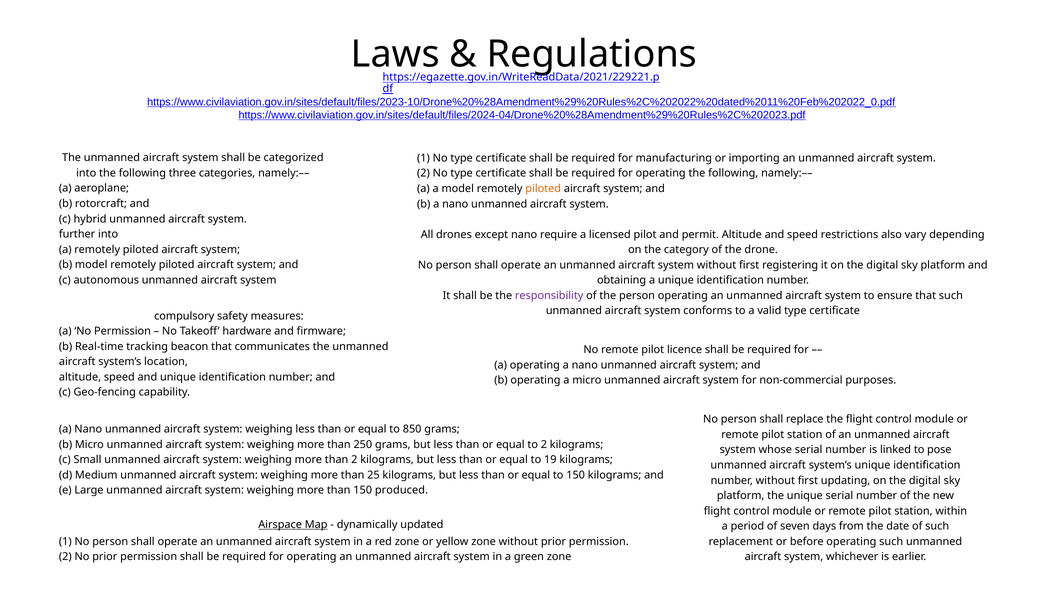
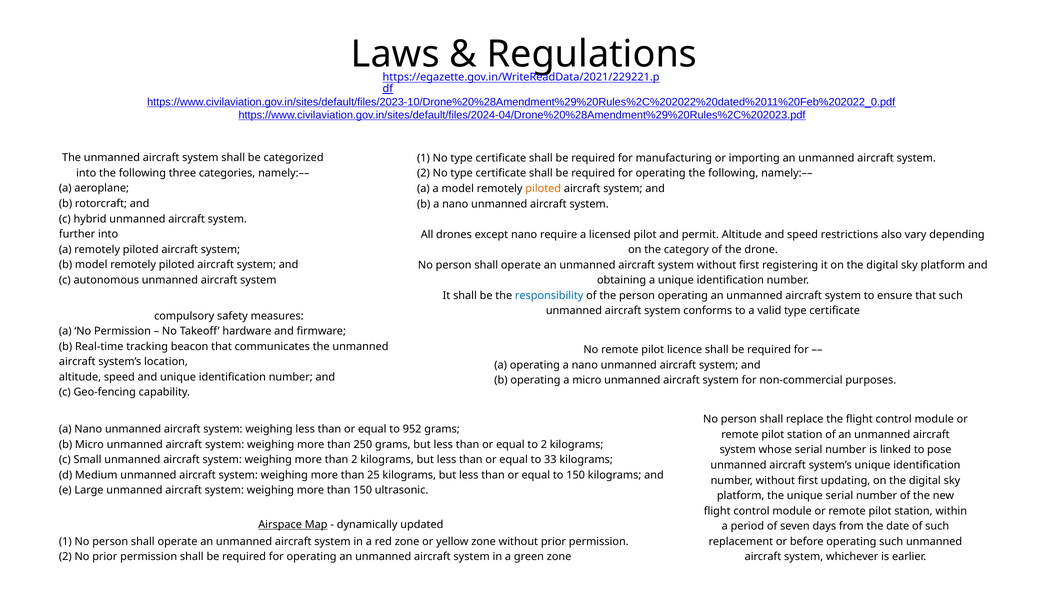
responsibility colour: purple -> blue
850: 850 -> 952
19: 19 -> 33
produced: produced -> ultrasonic
